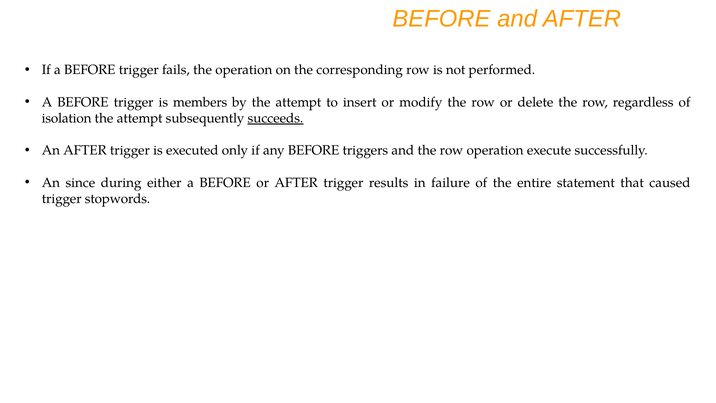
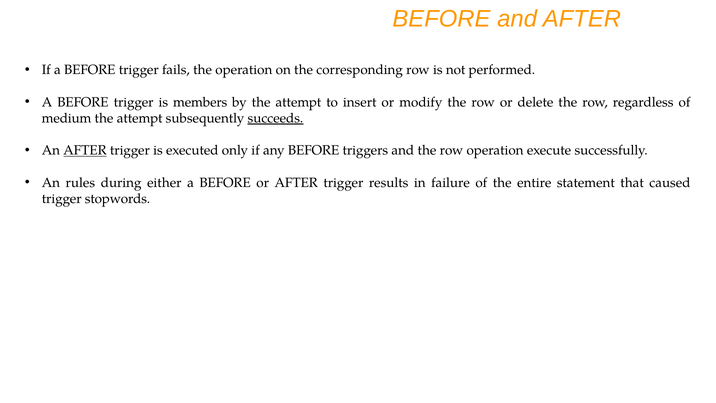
isolation: isolation -> medium
AFTER at (85, 150) underline: none -> present
since: since -> rules
